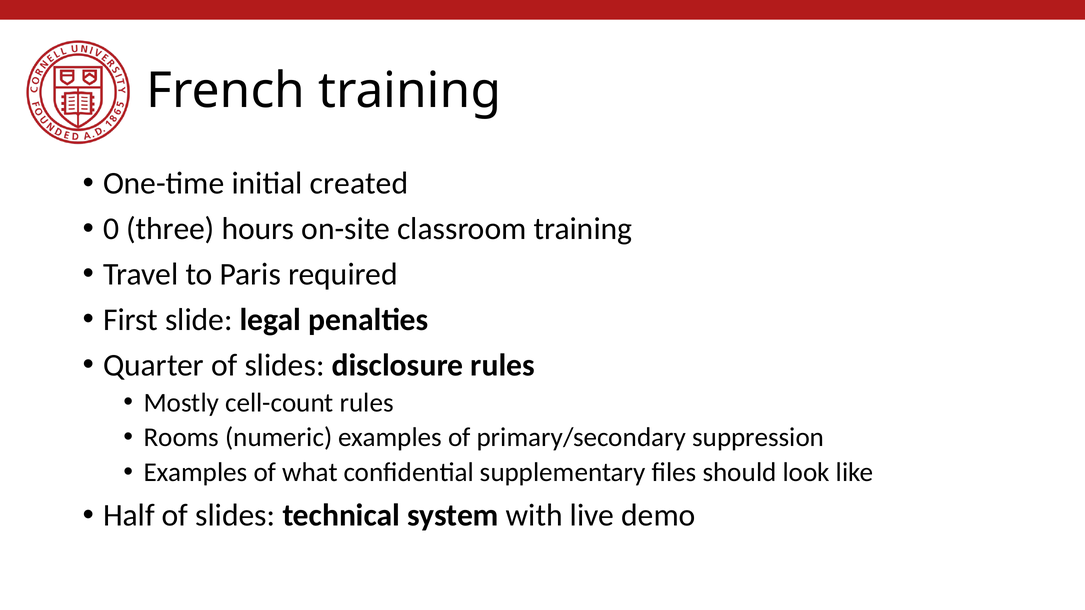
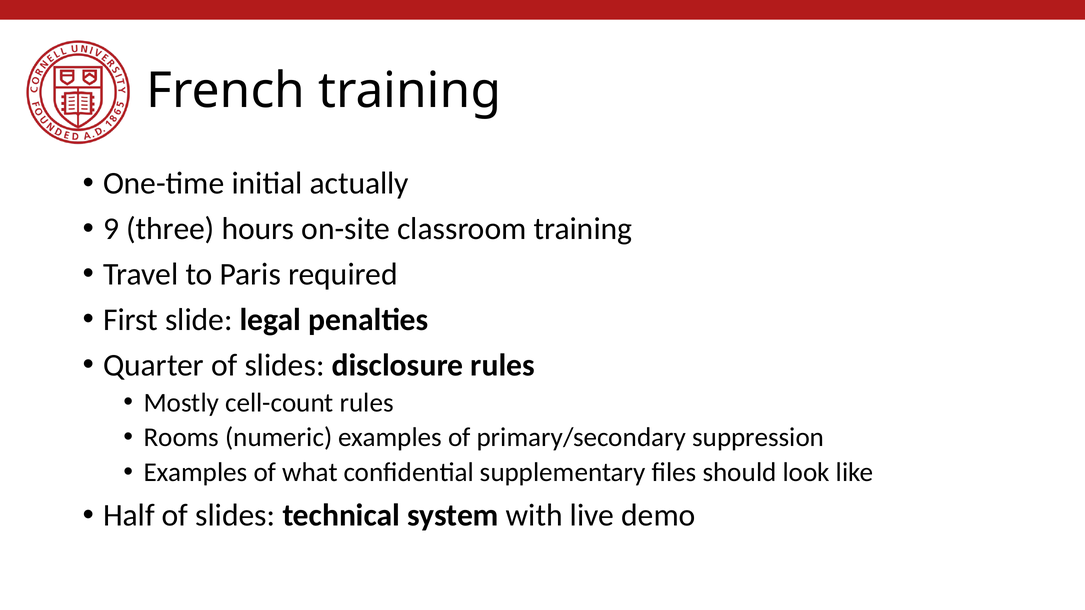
created: created -> actually
0: 0 -> 9
